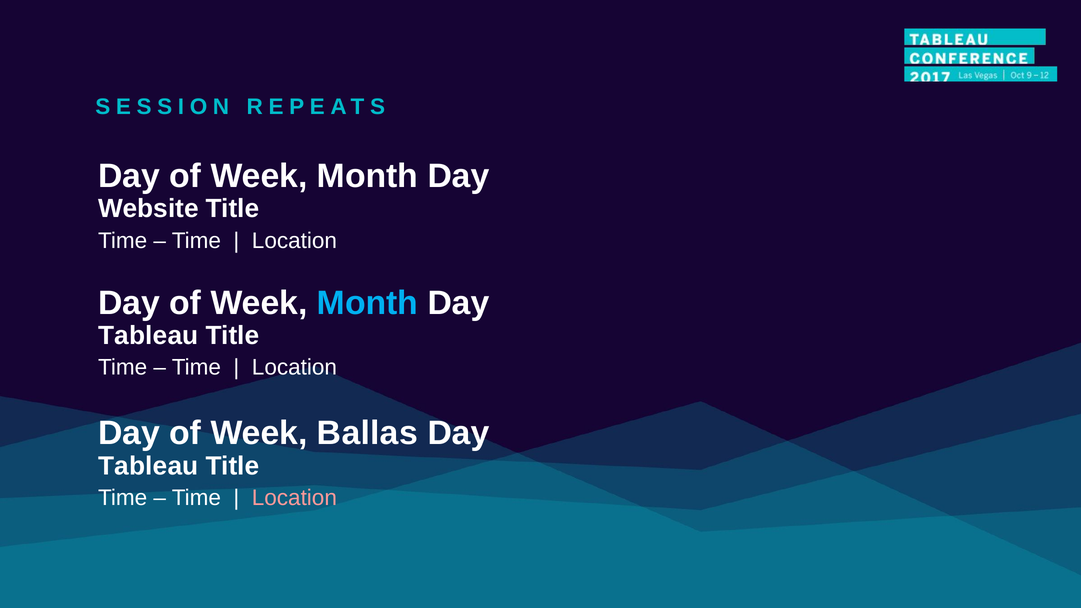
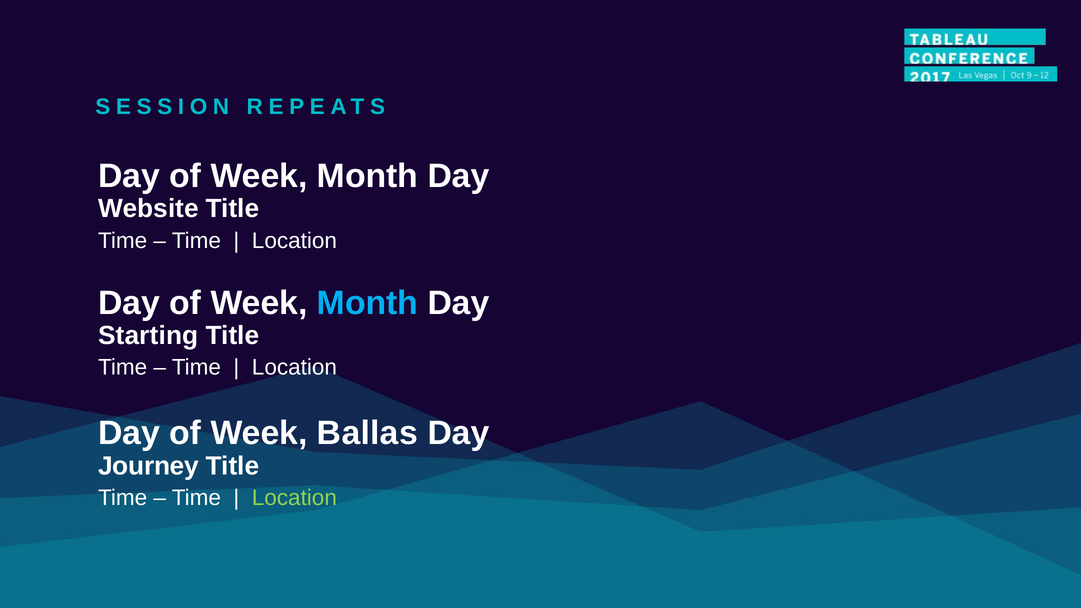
Tableau at (148, 336): Tableau -> Starting
Tableau at (148, 466): Tableau -> Journey
Location at (294, 498) colour: pink -> light green
